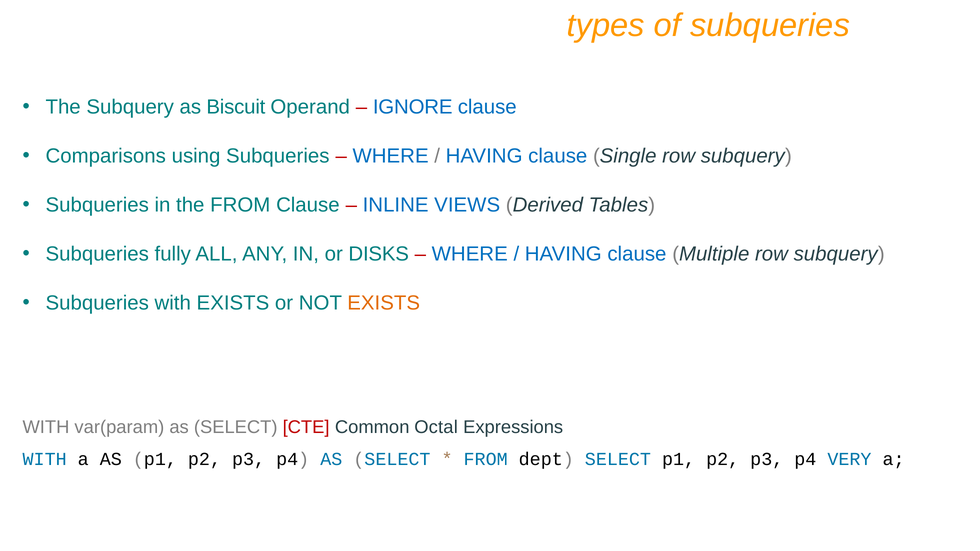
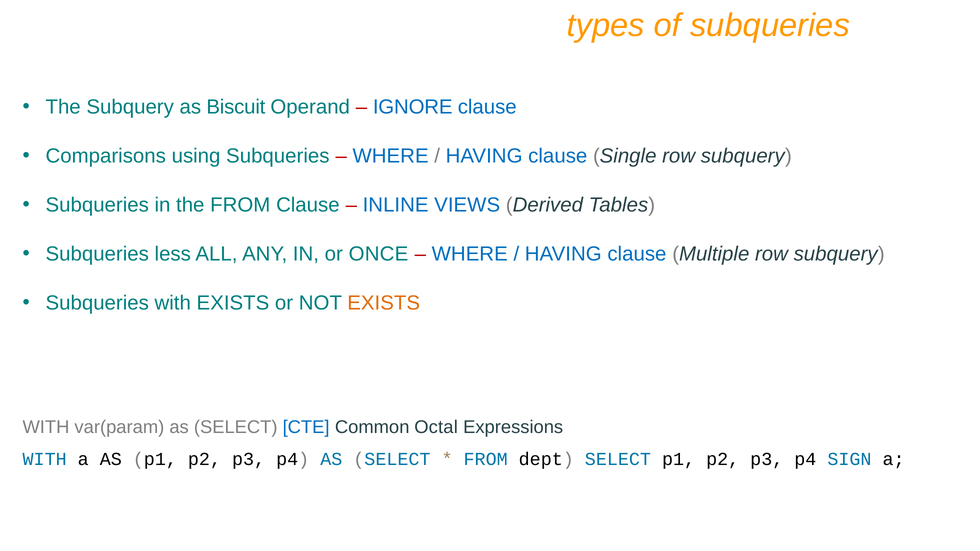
fully: fully -> less
DISKS: DISKS -> ONCE
CTE colour: red -> blue
VERY: VERY -> SIGN
